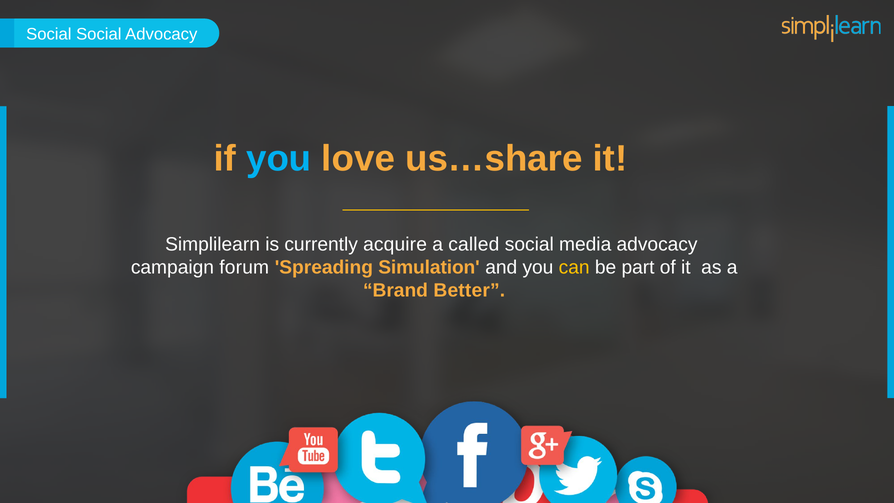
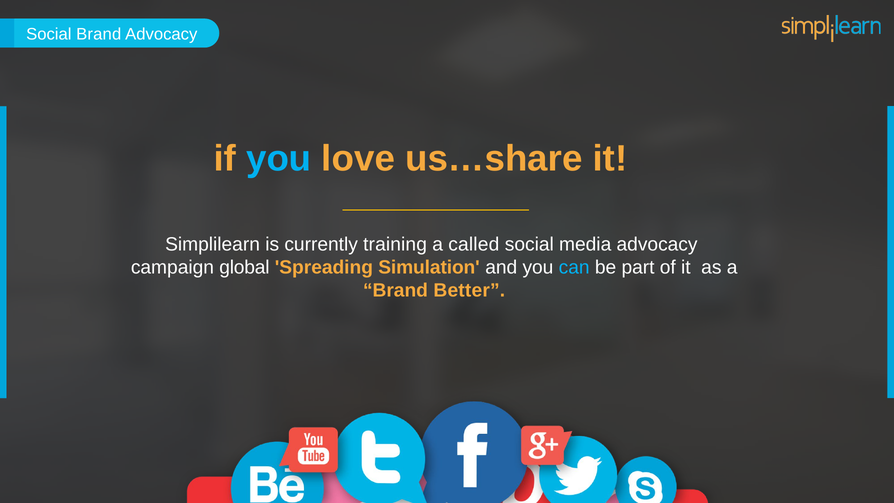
Social Social: Social -> Brand
acquire: acquire -> training
forum: forum -> global
can colour: yellow -> light blue
